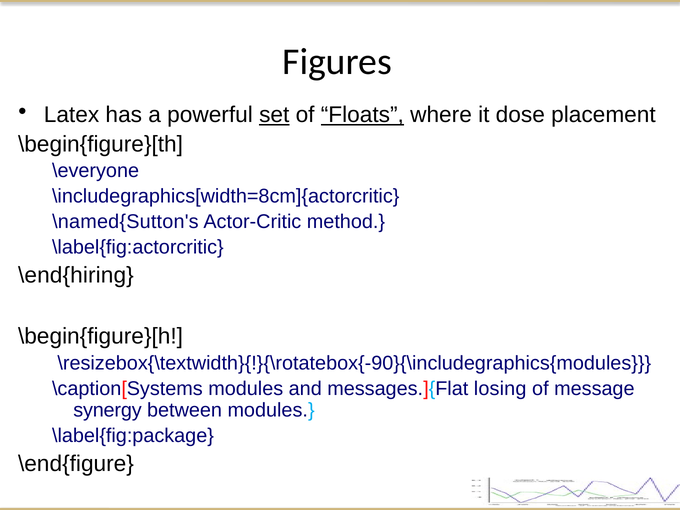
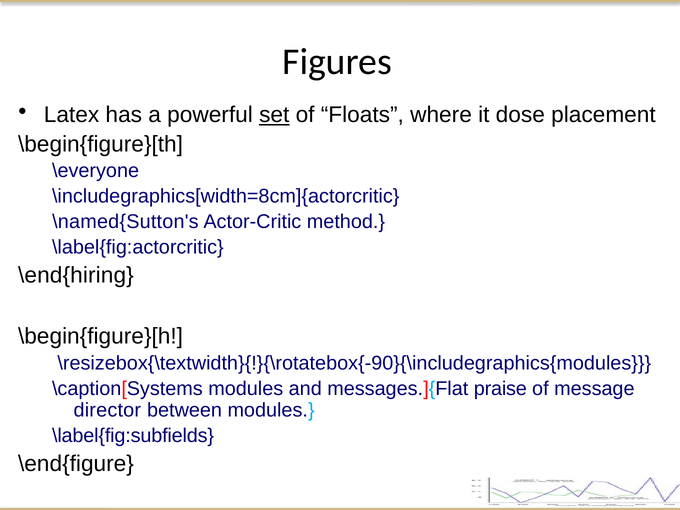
Floats underline: present -> none
losing: losing -> praise
synergy: synergy -> director
\label{fig:package: \label{fig:package -> \label{fig:subfields
